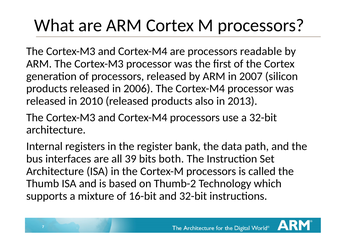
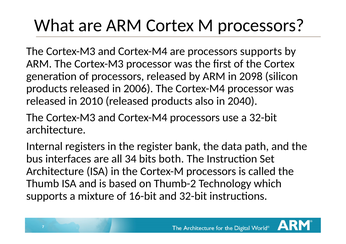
processors readable: readable -> supports
2007: 2007 -> 2098
2013: 2013 -> 2040
39: 39 -> 34
